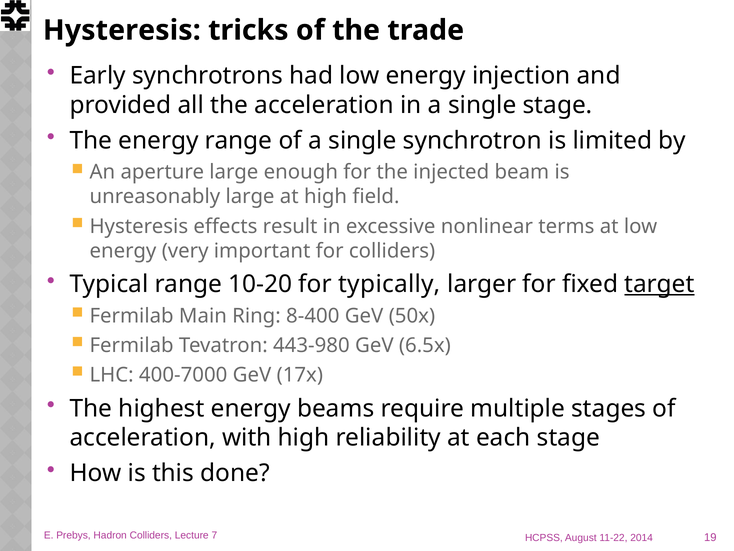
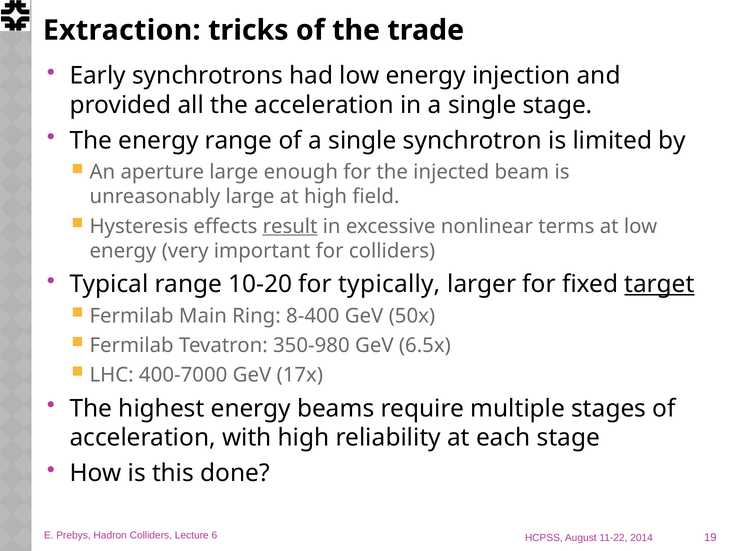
Hysteresis at (122, 30): Hysteresis -> Extraction
result underline: none -> present
443-980: 443-980 -> 350-980
7: 7 -> 6
